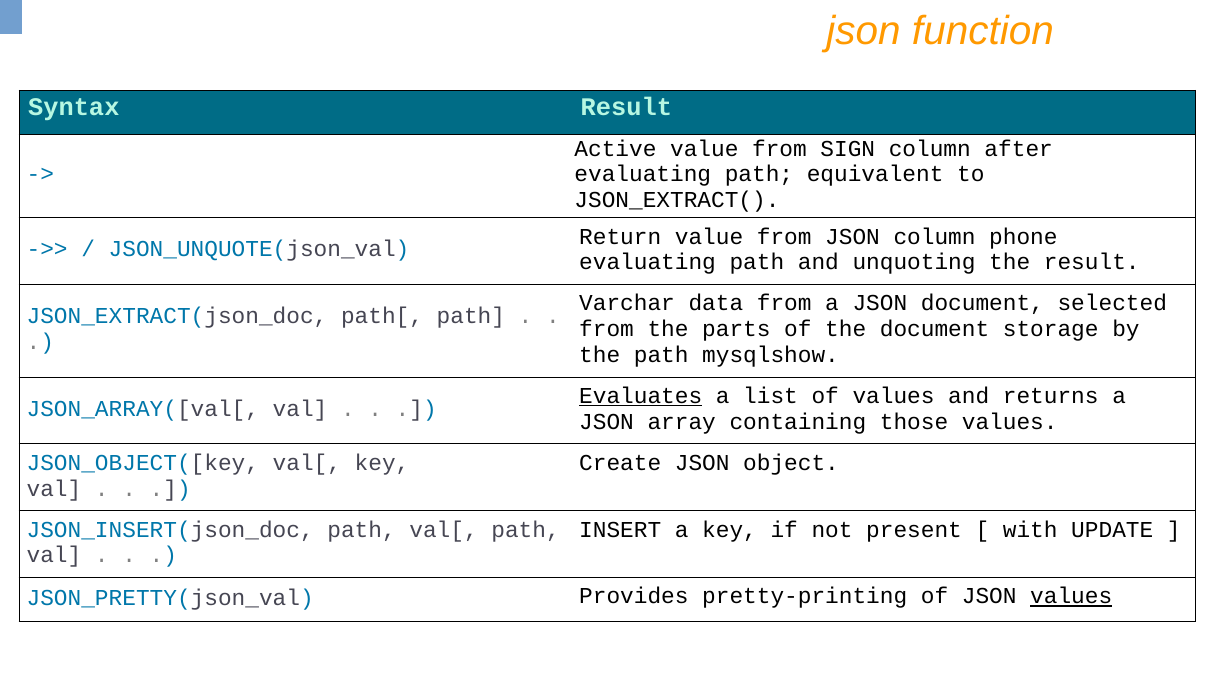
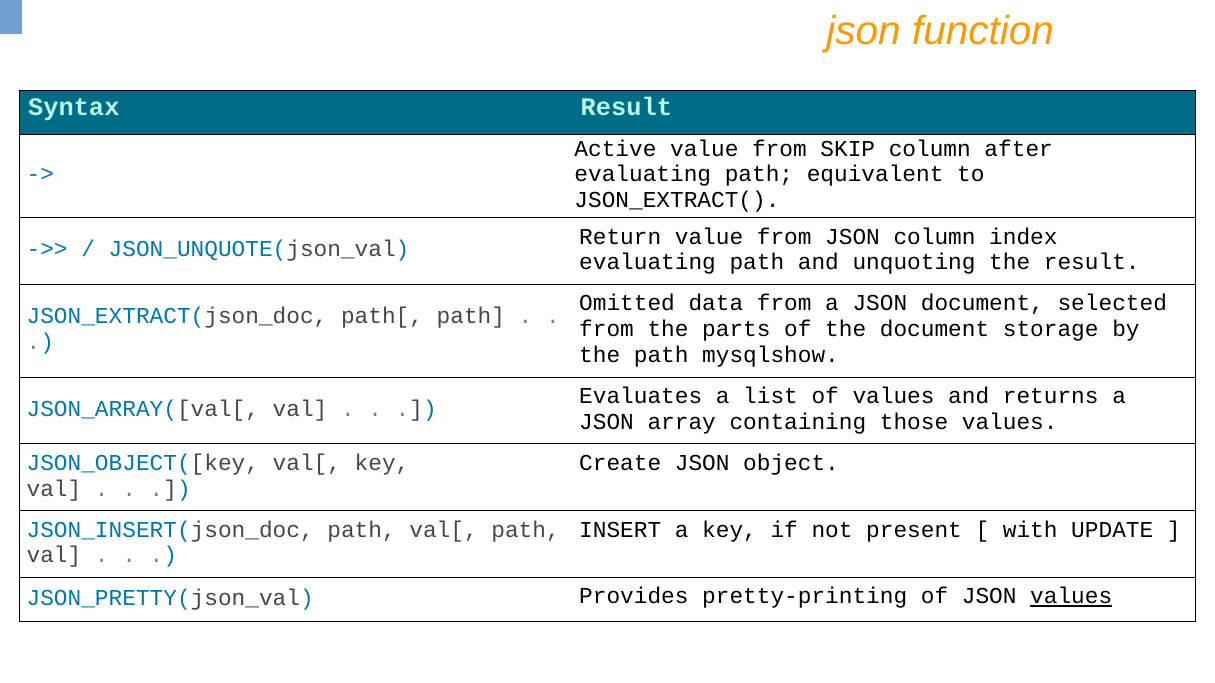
SIGN: SIGN -> SKIP
phone: phone -> index
Varchar: Varchar -> Omitted
Evaluates underline: present -> none
